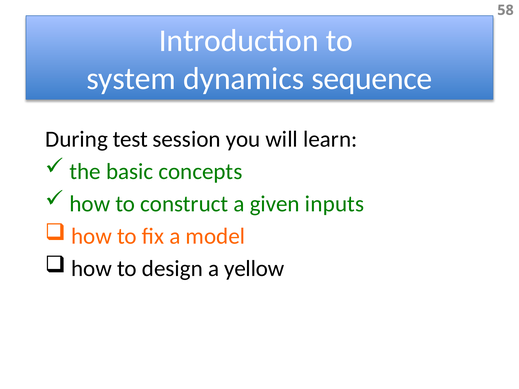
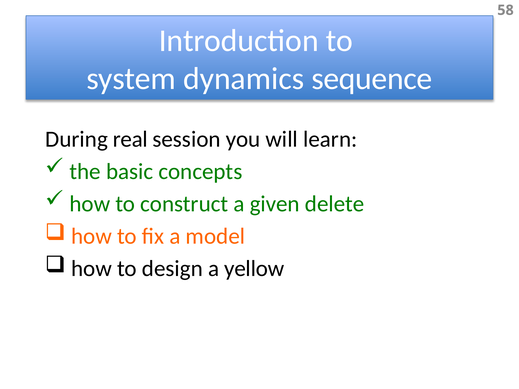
test: test -> real
inputs: inputs -> delete
